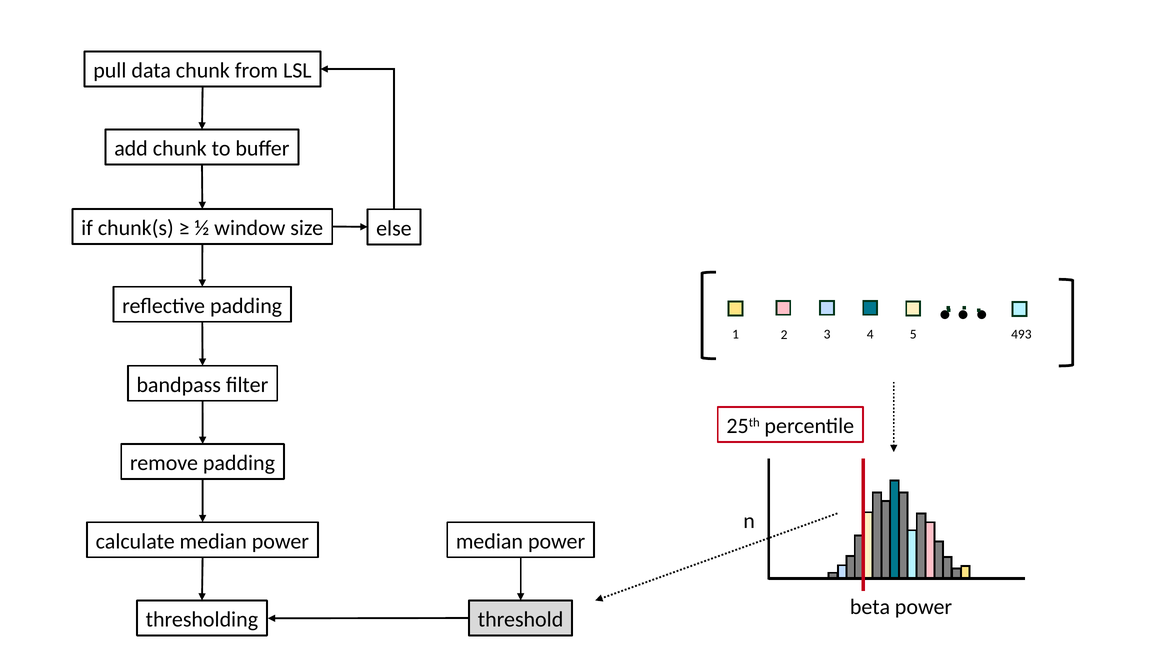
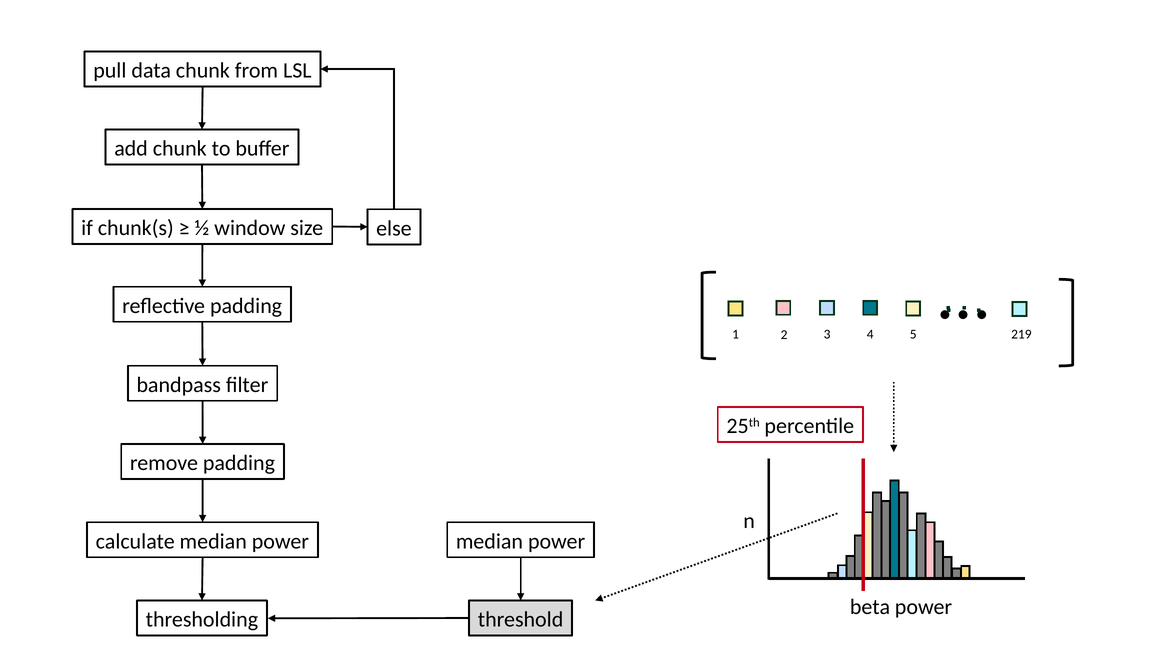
493: 493 -> 219
